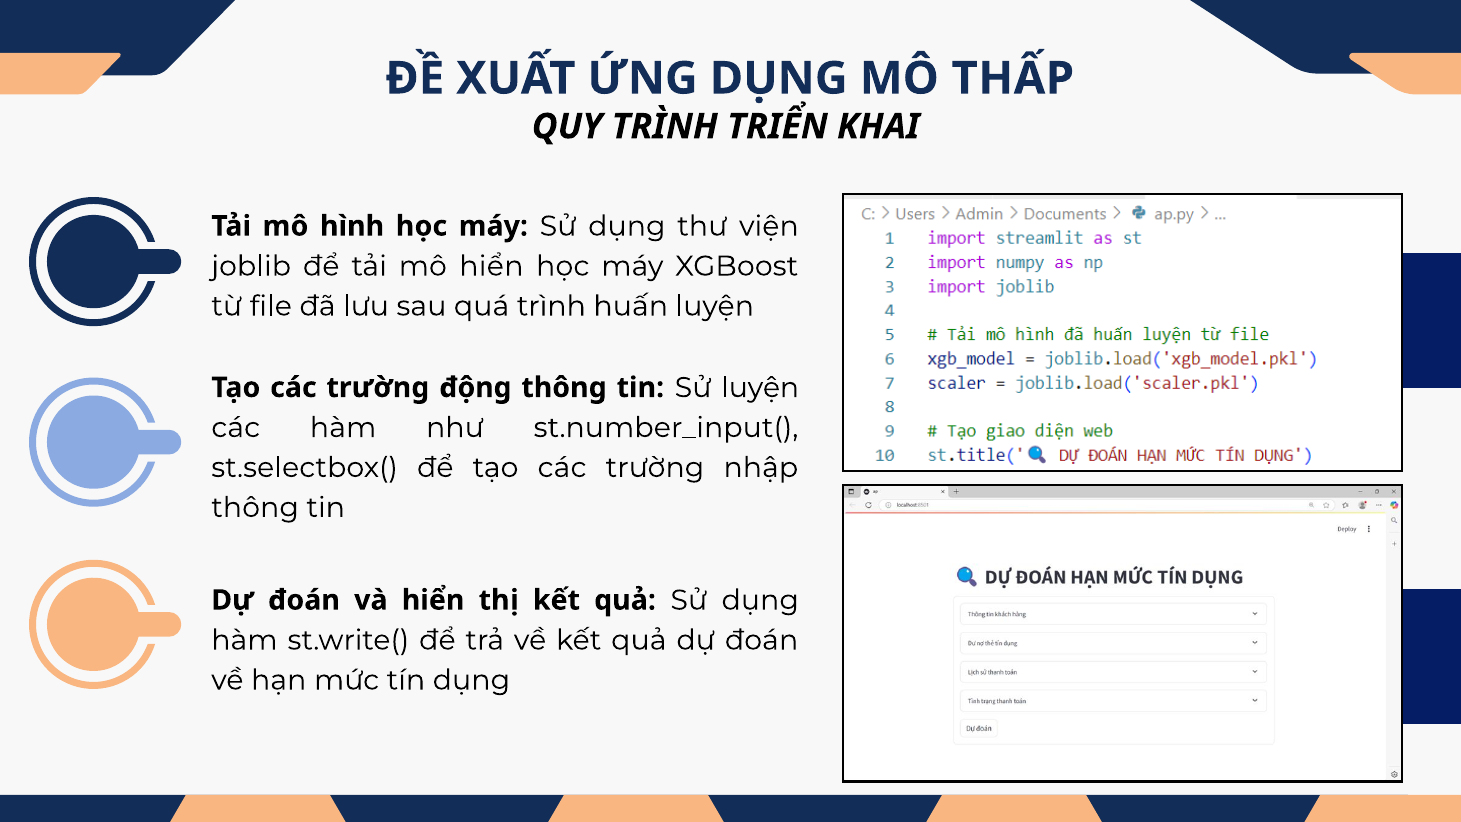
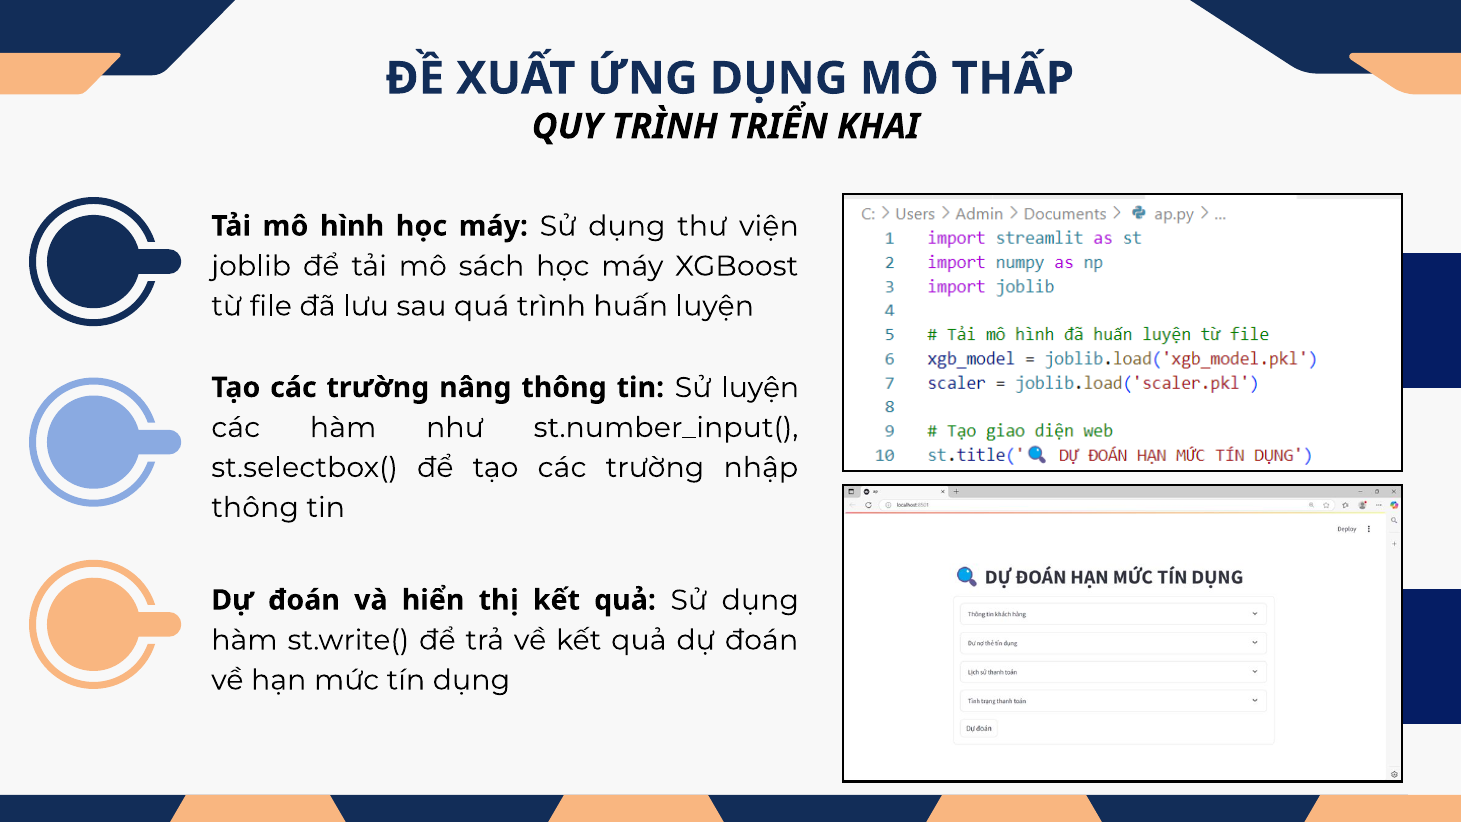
mô hiển: hiển -> sách
động: động -> nâng
